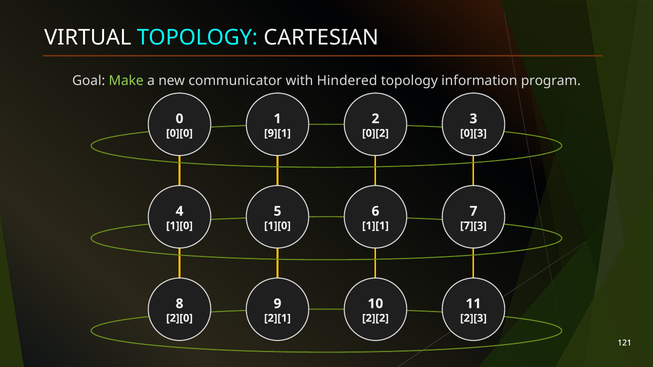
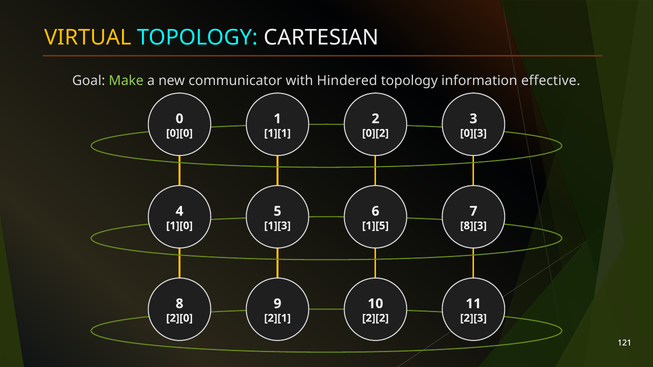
VIRTUAL colour: white -> yellow
program: program -> effective
9][1: 9][1 -> 1][1
1][0 at (277, 226): 1][0 -> 1][3
1][1: 1][1 -> 1][5
7][3: 7][3 -> 8][3
